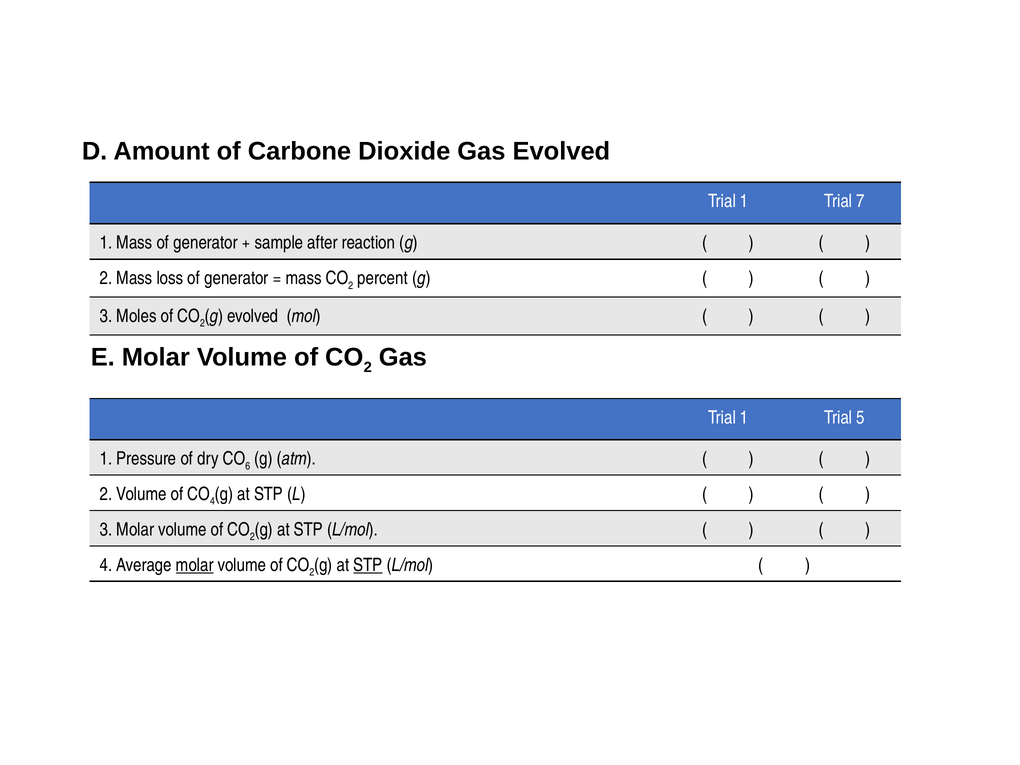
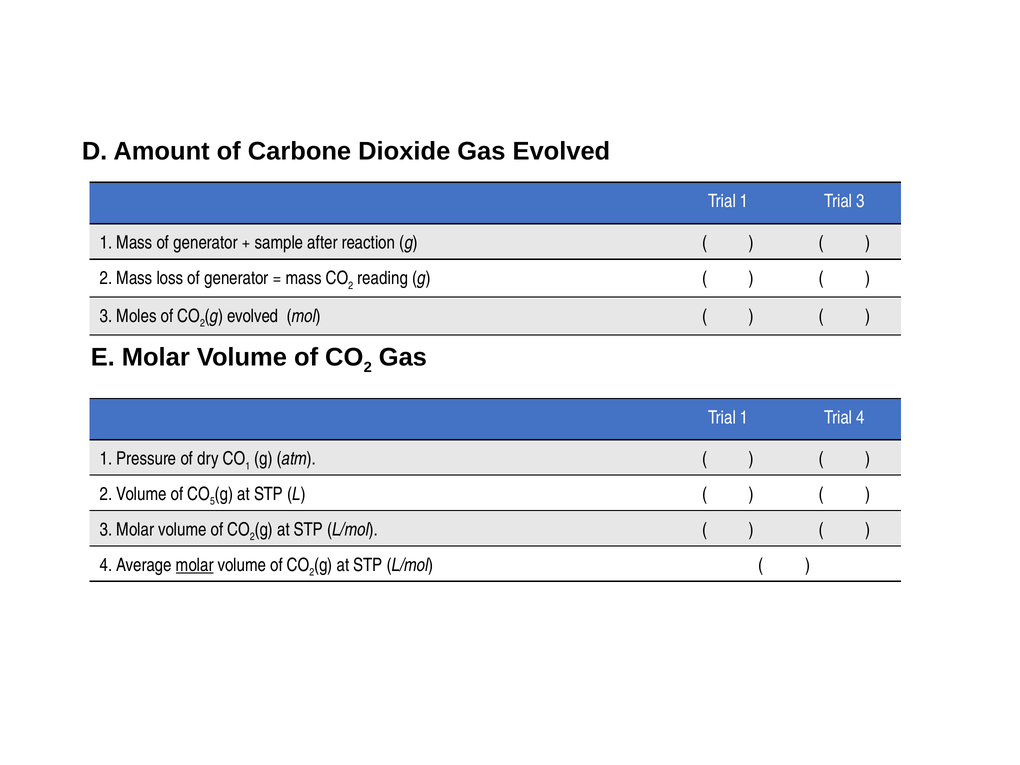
Trial 7: 7 -> 3
percent: percent -> reading
Trial 5: 5 -> 4
6 at (248, 466): 6 -> 1
4 at (213, 501): 4 -> 5
STP at (368, 565) underline: present -> none
